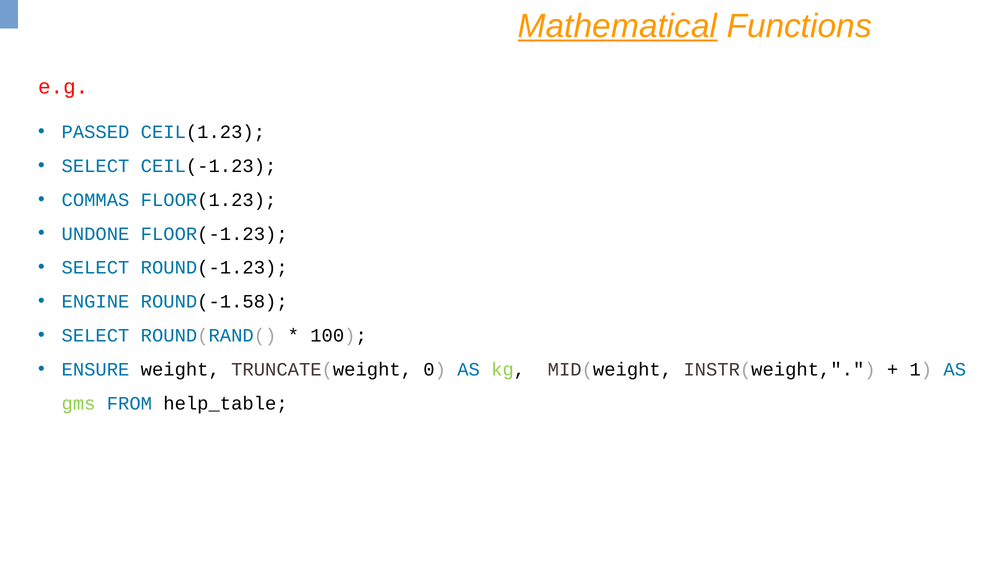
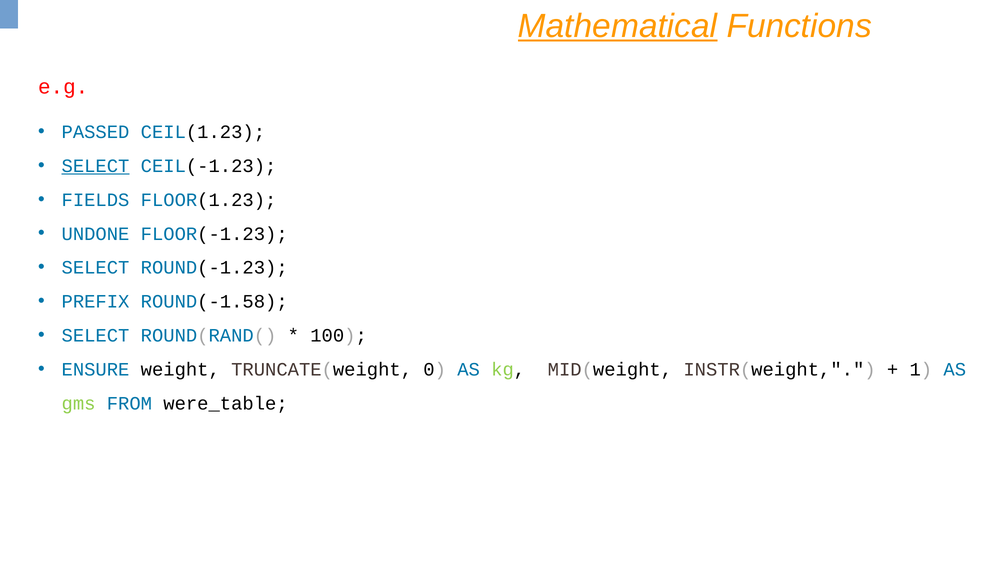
SELECT at (95, 166) underline: none -> present
COMMAS: COMMAS -> FIELDS
ENGINE: ENGINE -> PREFIX
help_table: help_table -> were_table
